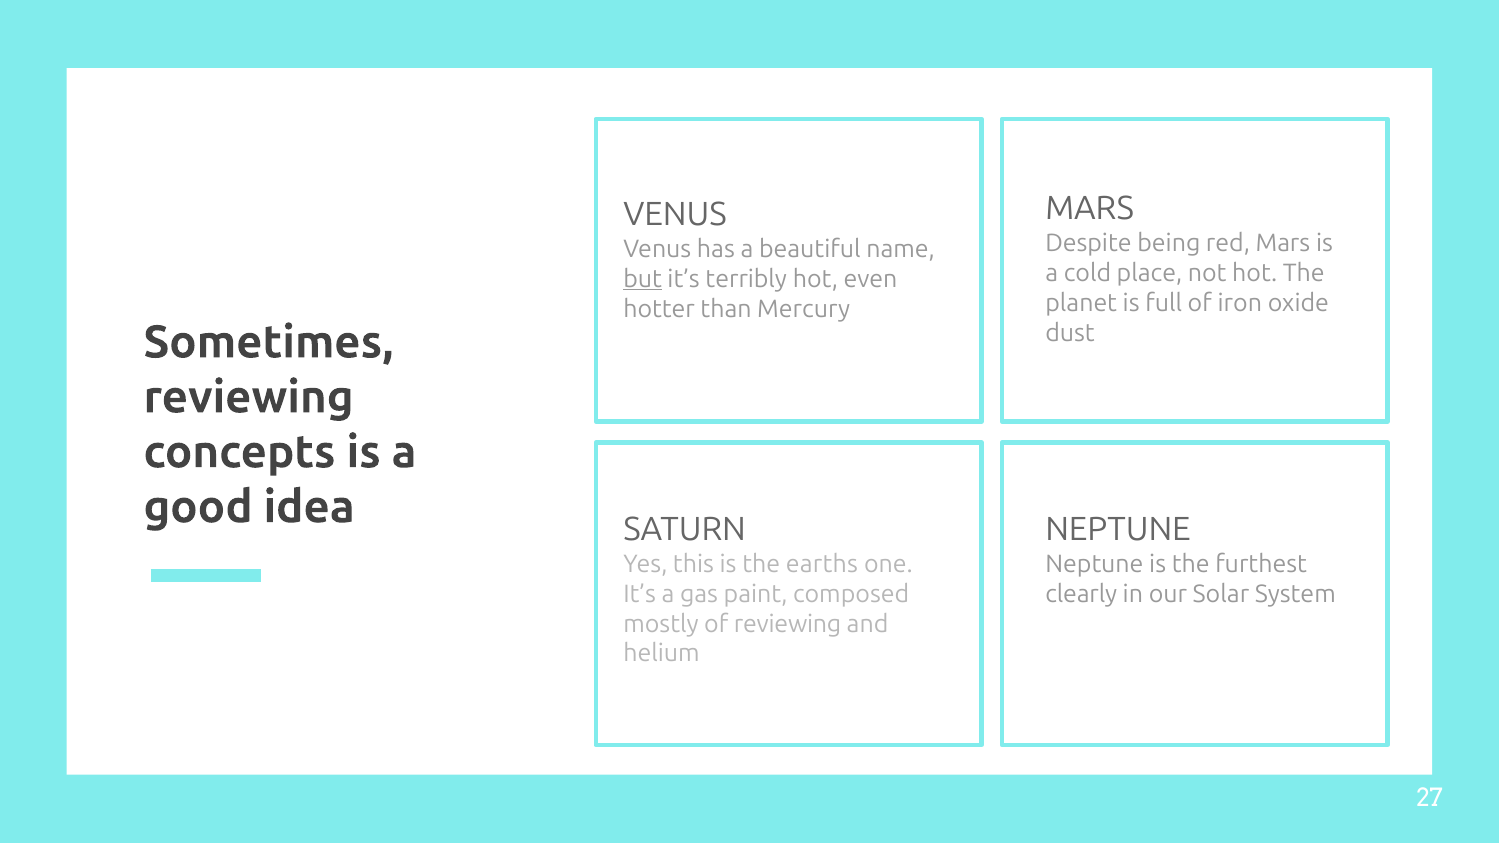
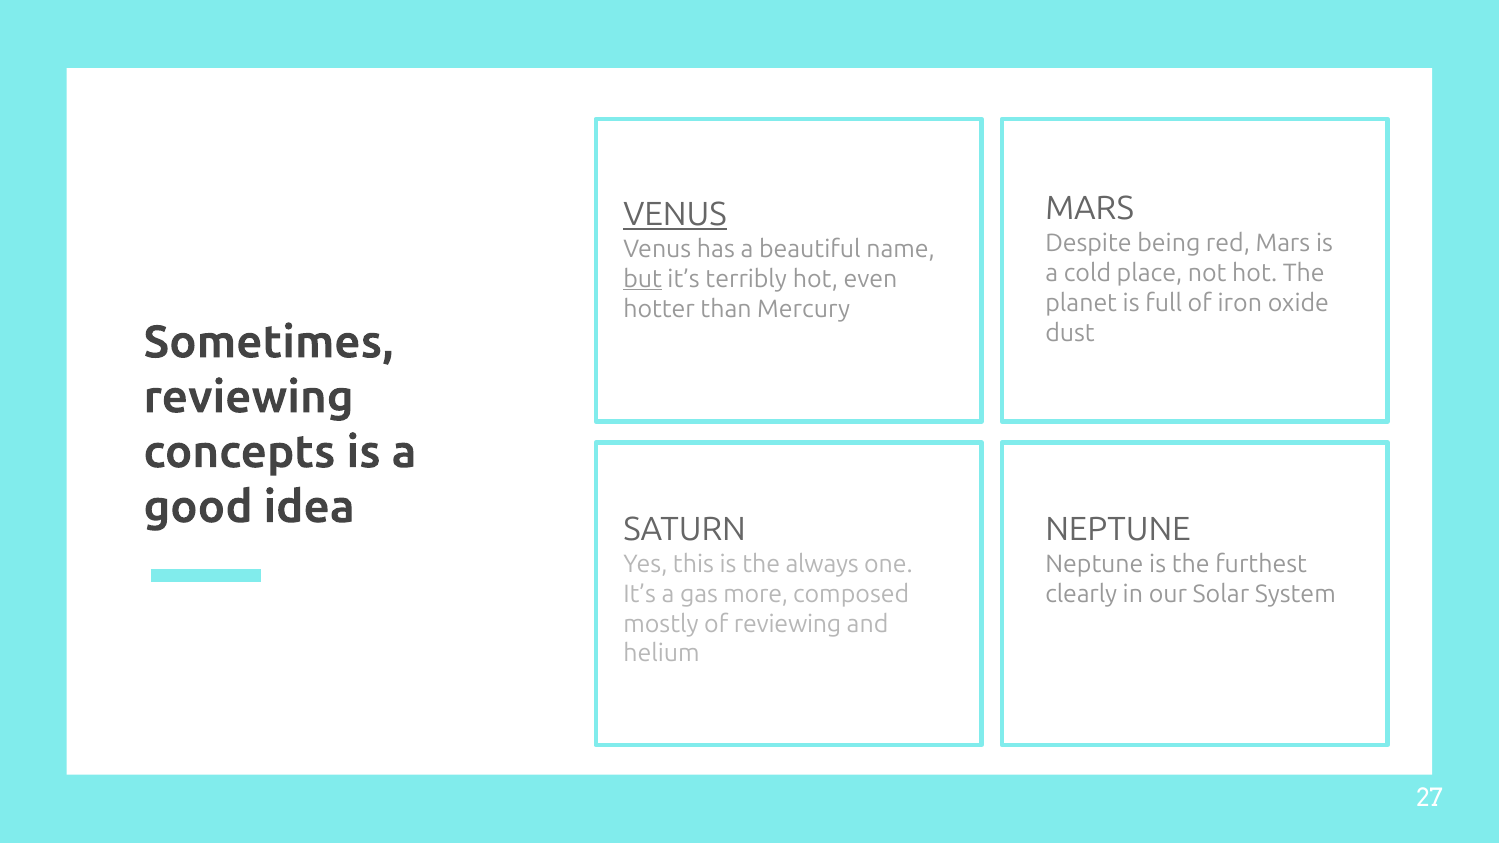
VENUS at (675, 215) underline: none -> present
earths: earths -> always
paint: paint -> more
